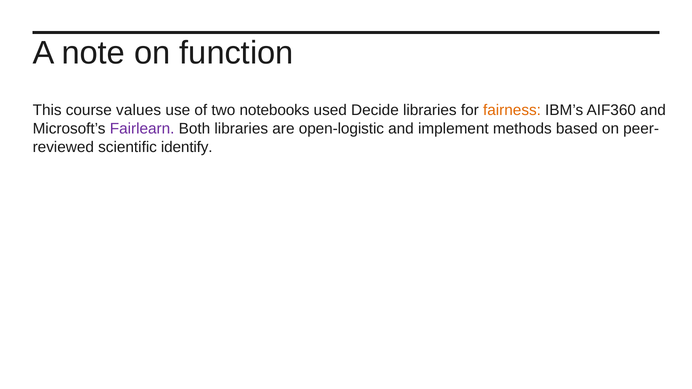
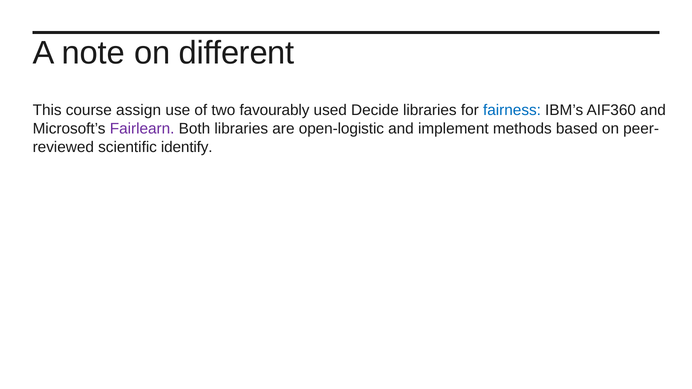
function: function -> different
values: values -> assign
notebooks: notebooks -> favourably
fairness colour: orange -> blue
